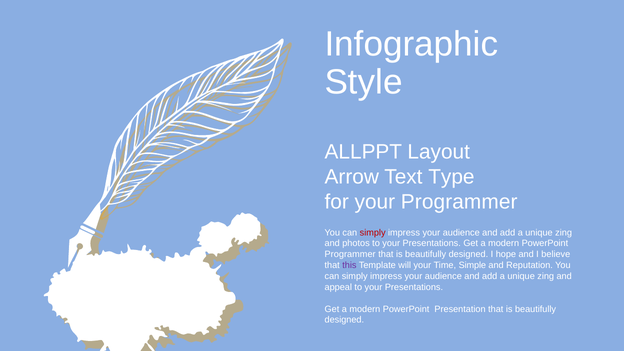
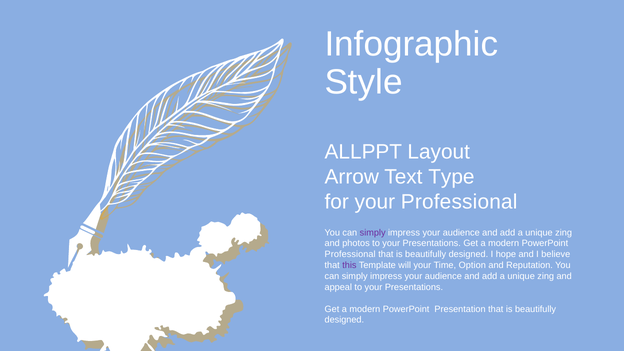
your Programmer: Programmer -> Professional
simply at (373, 233) colour: red -> purple
Programmer at (350, 254): Programmer -> Professional
Simple: Simple -> Option
